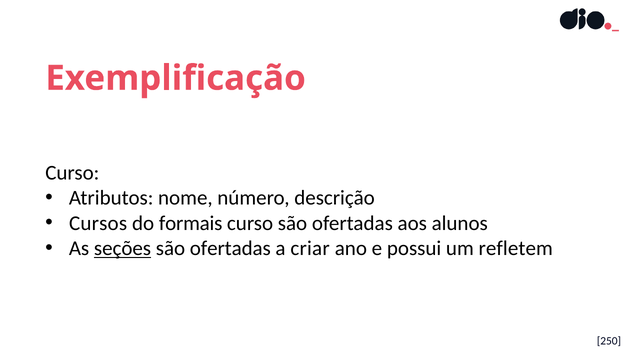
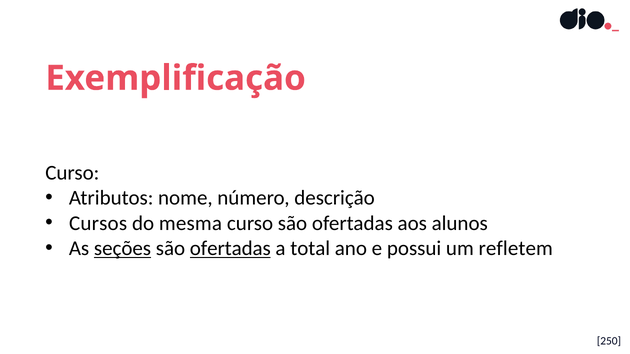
formais: formais -> mesma
ofertadas at (230, 249) underline: none -> present
criar: criar -> total
